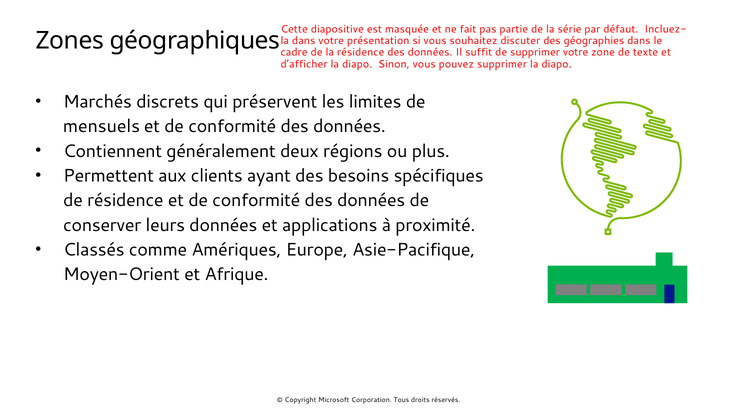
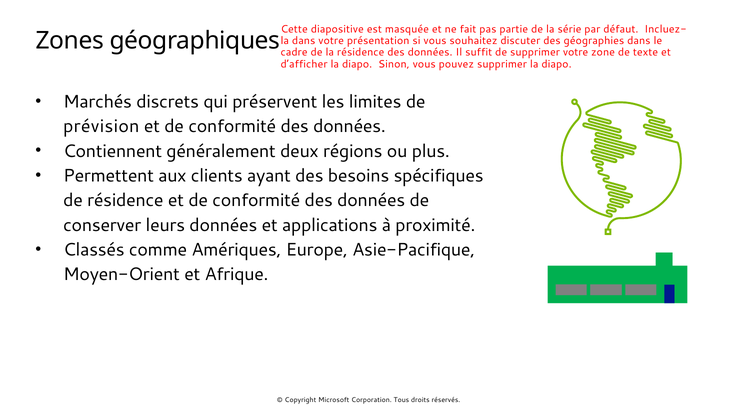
mensuels: mensuels -> prévision
